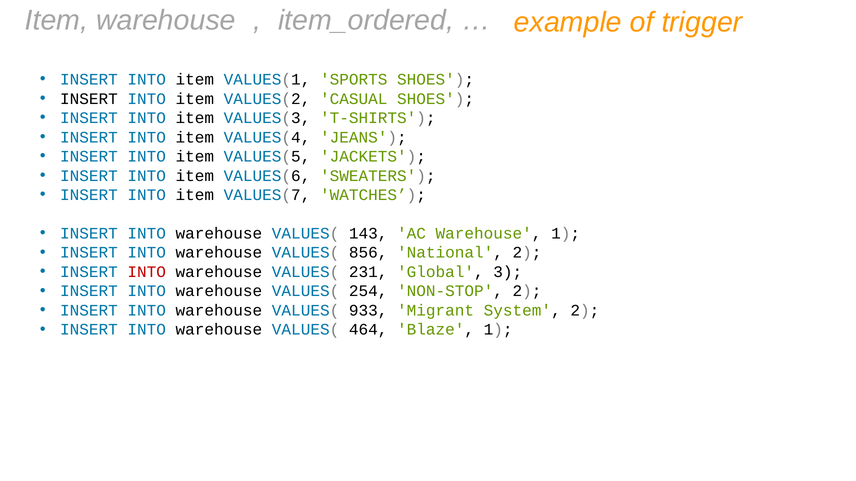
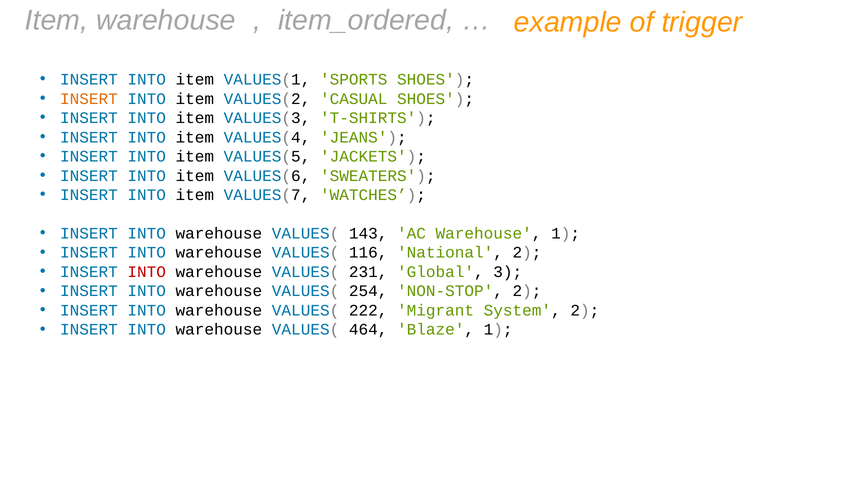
INSERT at (89, 99) colour: black -> orange
856: 856 -> 116
933: 933 -> 222
